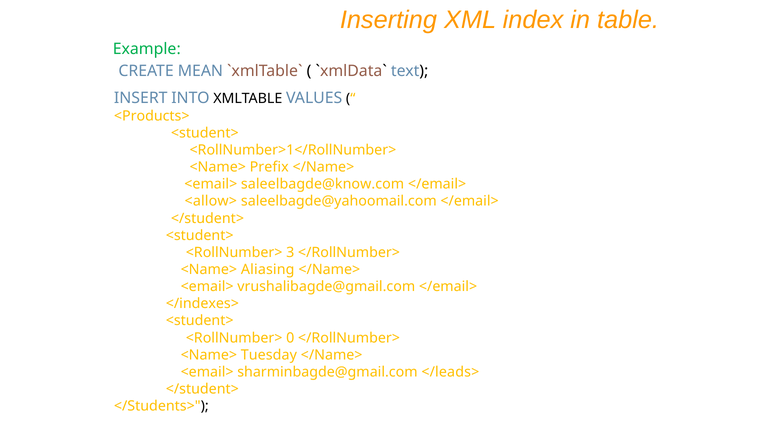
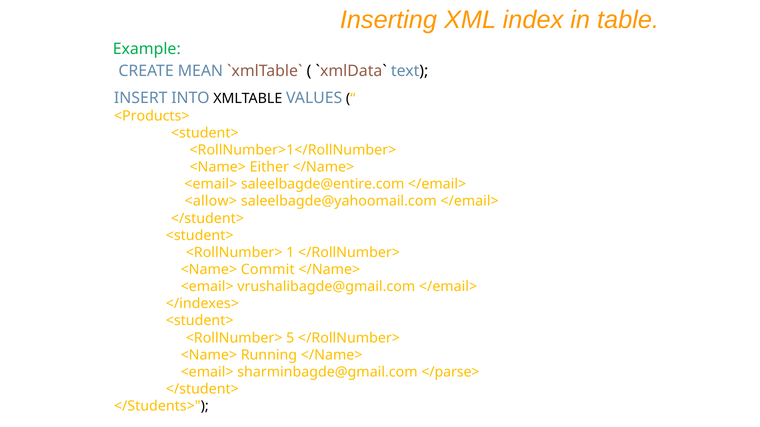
Prefix: Prefix -> Either
saleelbagde@know.com: saleelbagde@know.com -> saleelbagde@entire.com
3: 3 -> 1
Aliasing: Aliasing -> Commit
0: 0 -> 5
Tuesday: Tuesday -> Running
</leads>: </leads> -> </parse>
